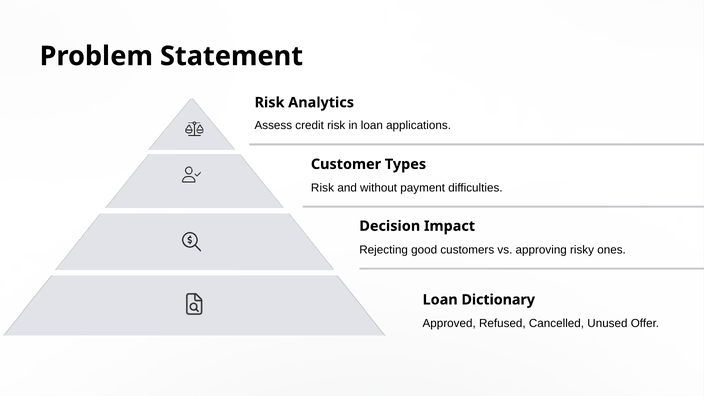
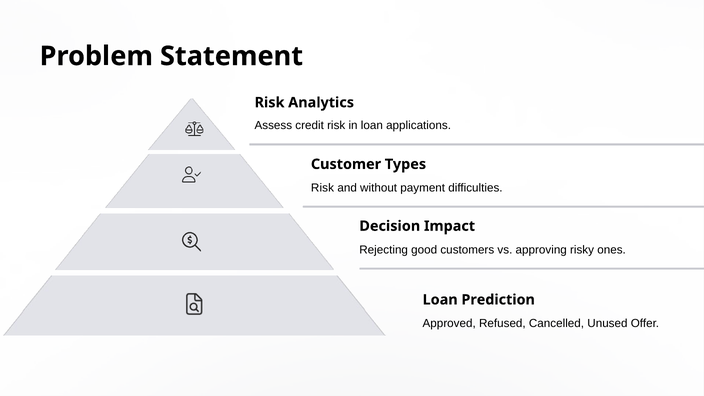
Dictionary: Dictionary -> Prediction
